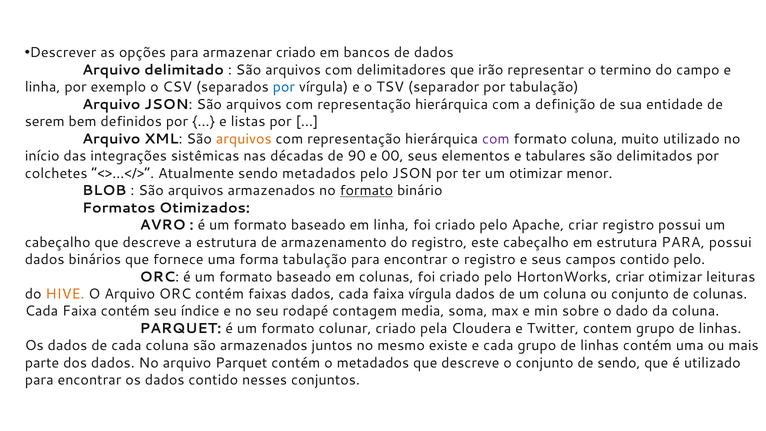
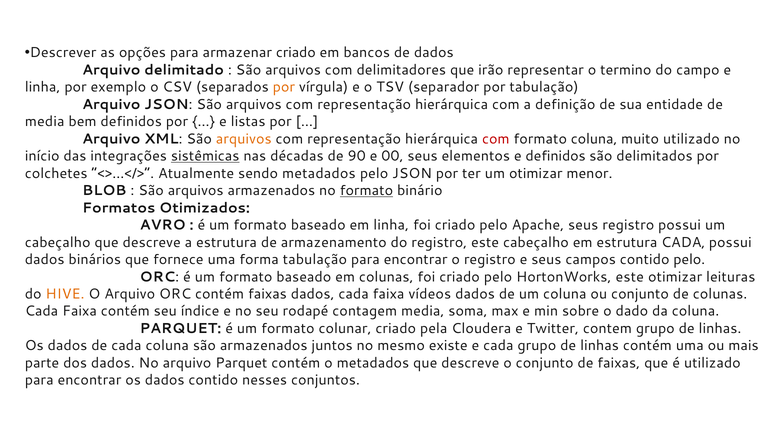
por at (284, 87) colour: blue -> orange
serem at (45, 122): serem -> media
com at (496, 139) colour: purple -> red
sistêmicas underline: none -> present
e tabulares: tabulares -> definidos
Apache criar: criar -> seus
estrutura PARA: PARA -> CADA
HortonWorks criar: criar -> este
faixa vírgula: vírgula -> vídeos
de sendo: sendo -> faixas
